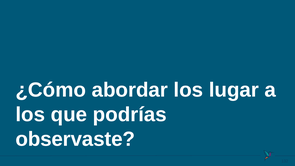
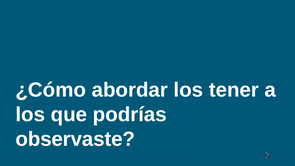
lugar: lugar -> tener
